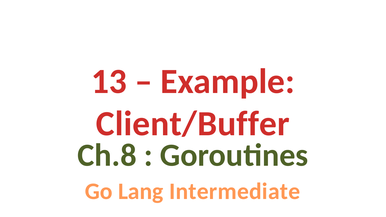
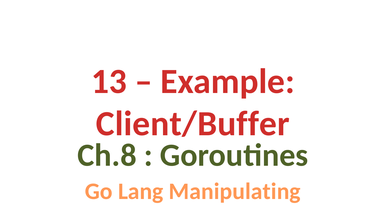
Intermediate: Intermediate -> Manipulating
